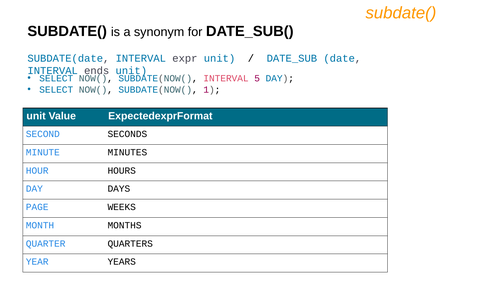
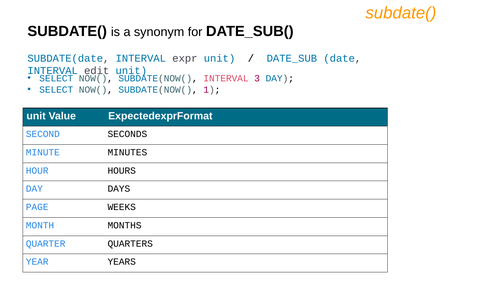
ends: ends -> edit
5: 5 -> 3
